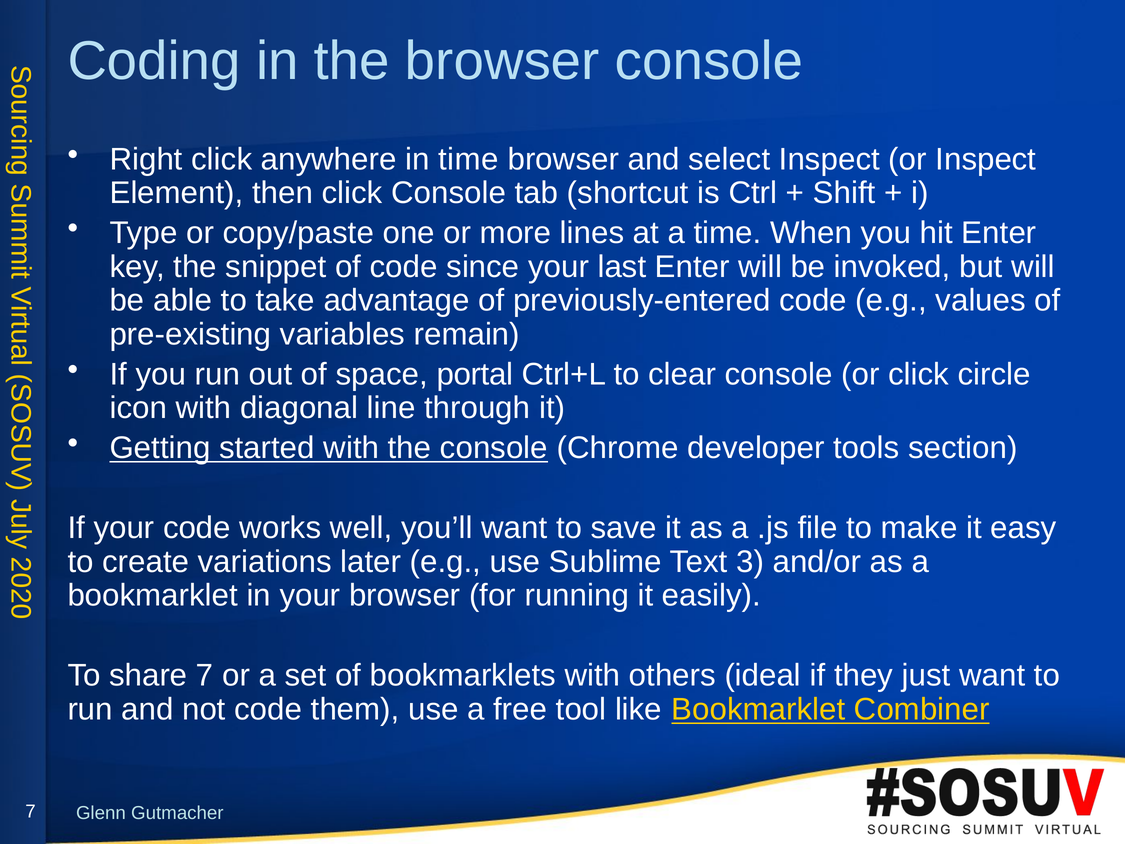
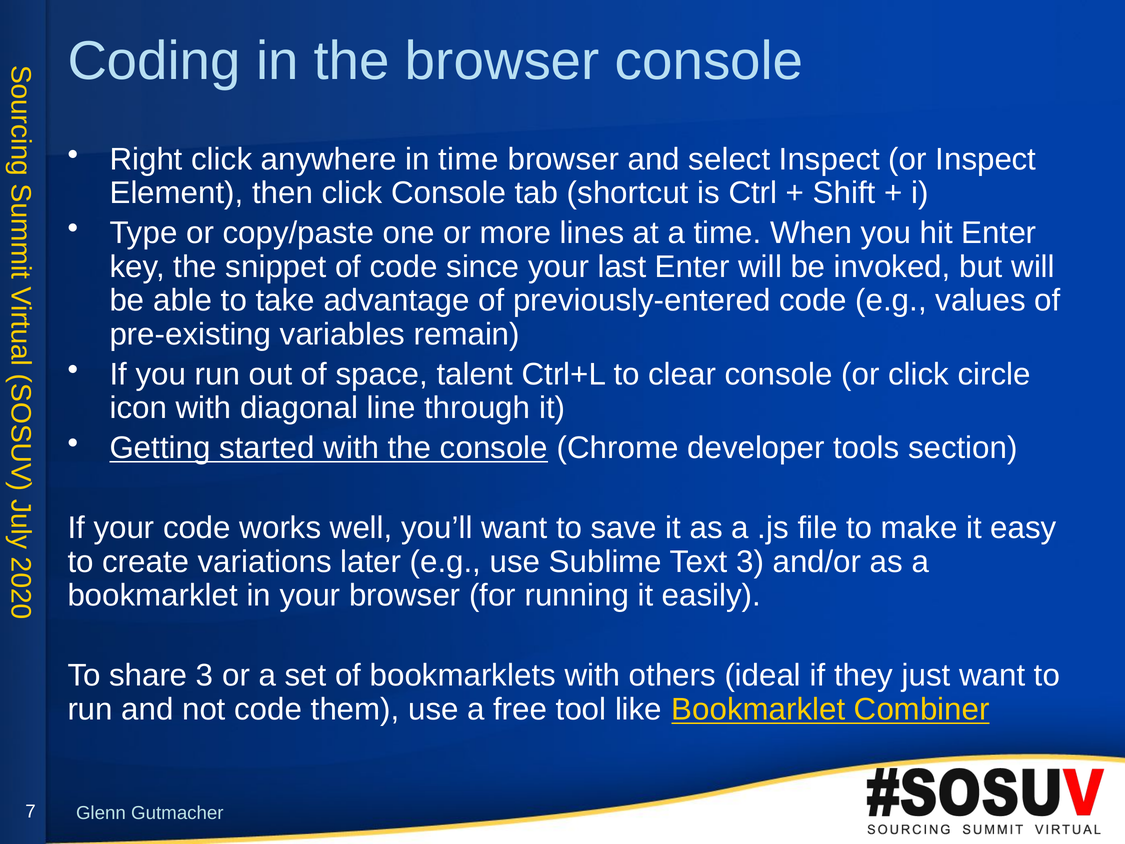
portal: portal -> talent
share 7: 7 -> 3
